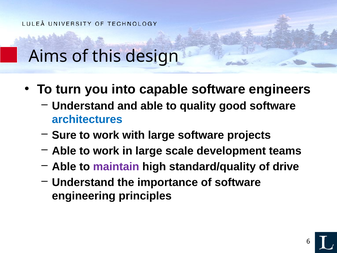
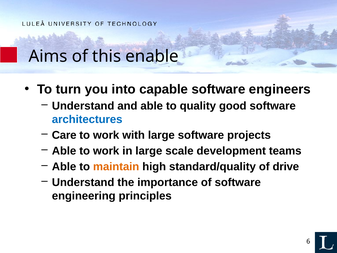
design: design -> enable
Sure: Sure -> Care
maintain colour: purple -> orange
